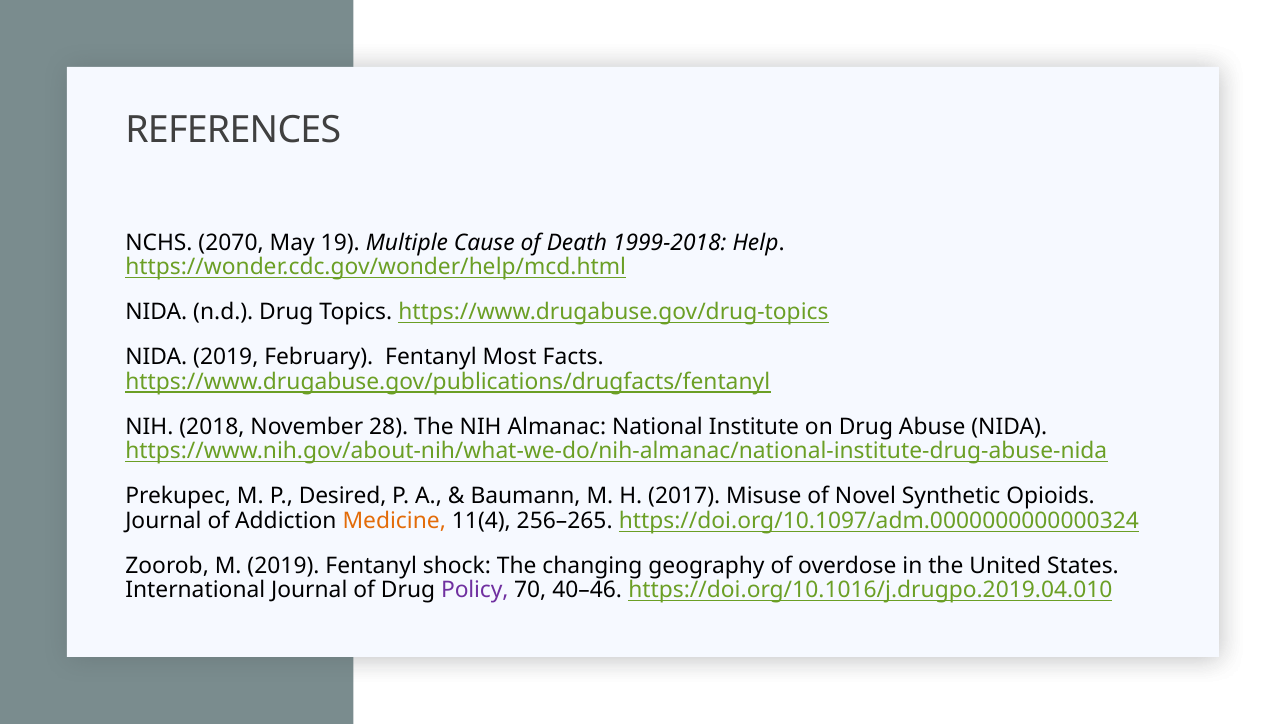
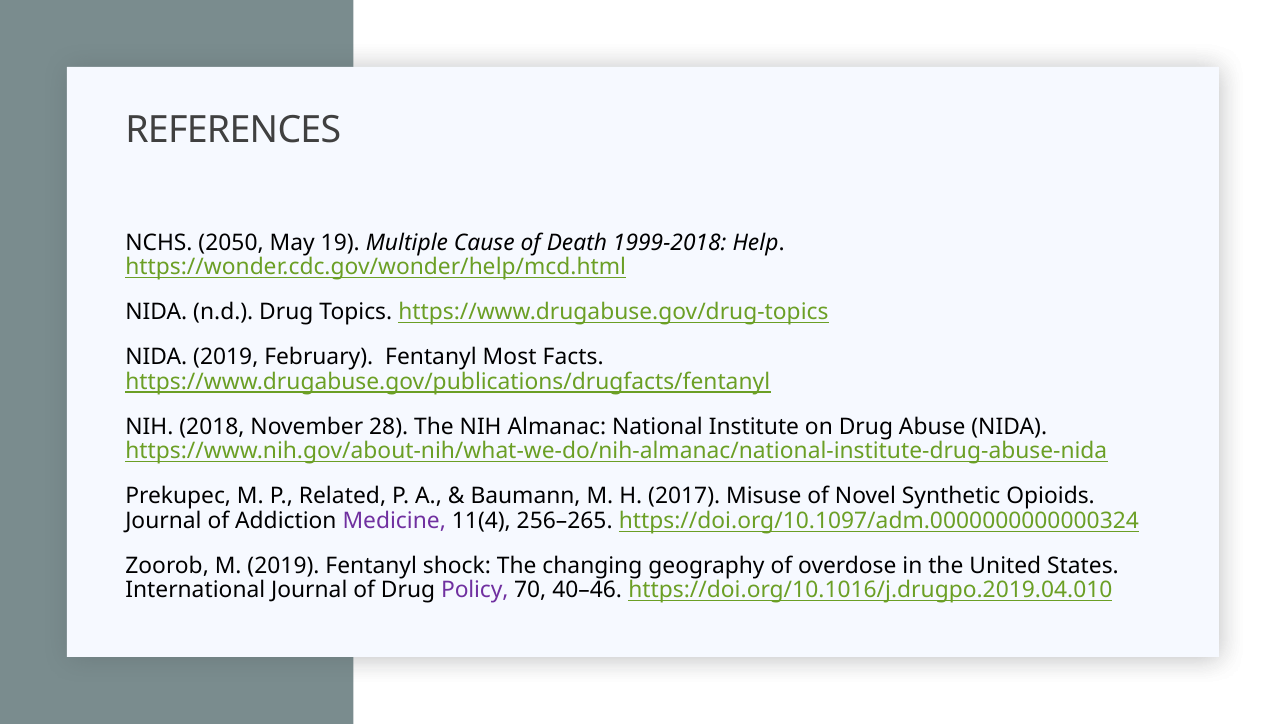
2070: 2070 -> 2050
Desired: Desired -> Related
Medicine colour: orange -> purple
